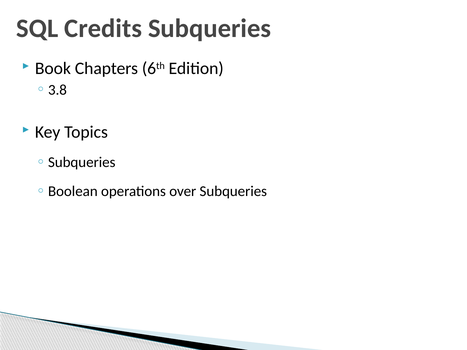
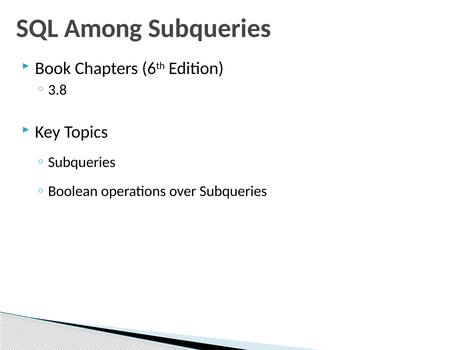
Credits: Credits -> Among
